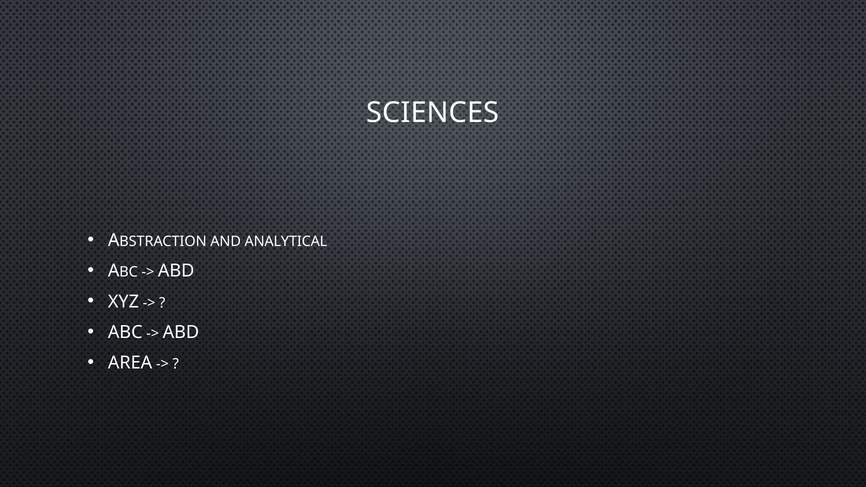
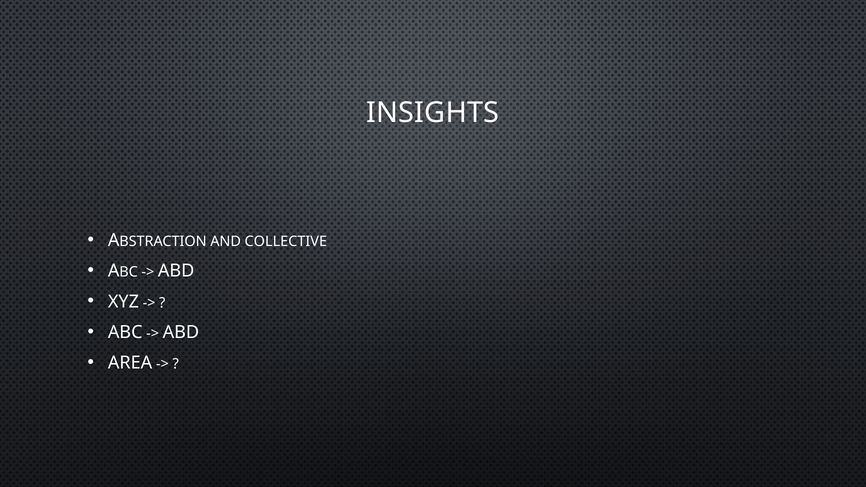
SCIENCES: SCIENCES -> INSIGHTS
ANALYTICAL: ANALYTICAL -> COLLECTIVE
